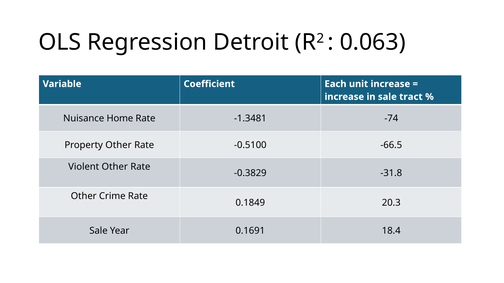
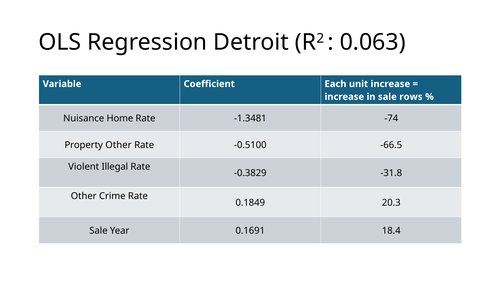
tract: tract -> rows
Violent Other: Other -> Illegal
